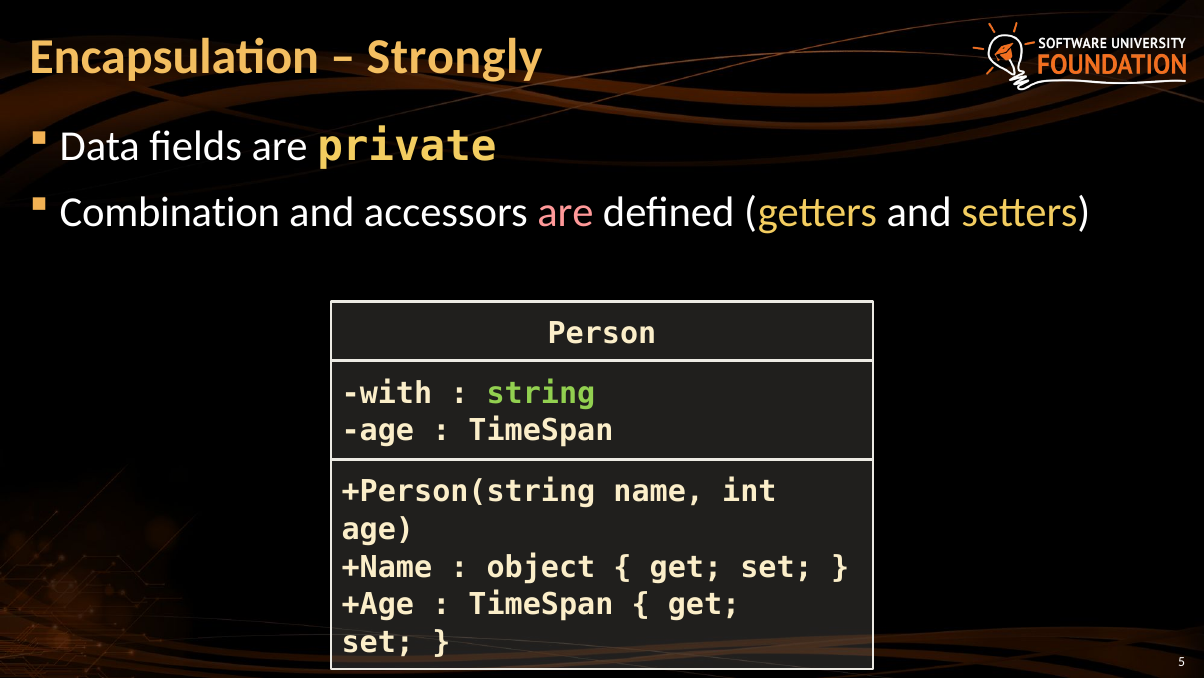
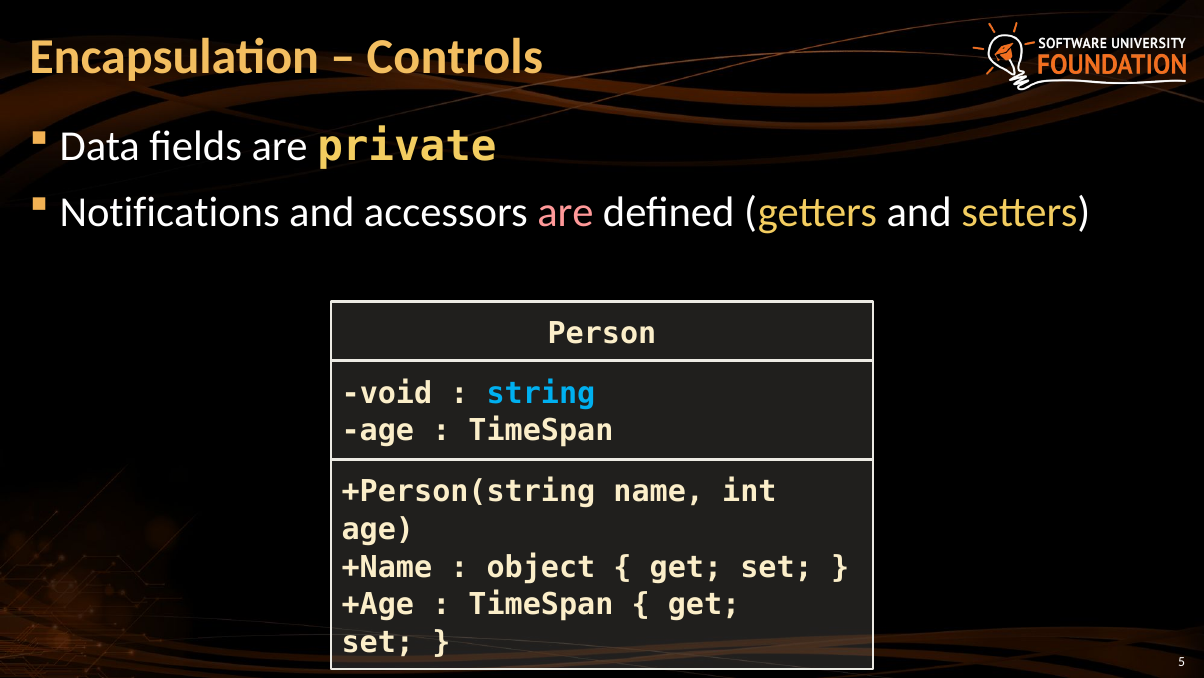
Strongly: Strongly -> Controls
Combination: Combination -> Notifications
with: with -> void
string colour: light green -> light blue
